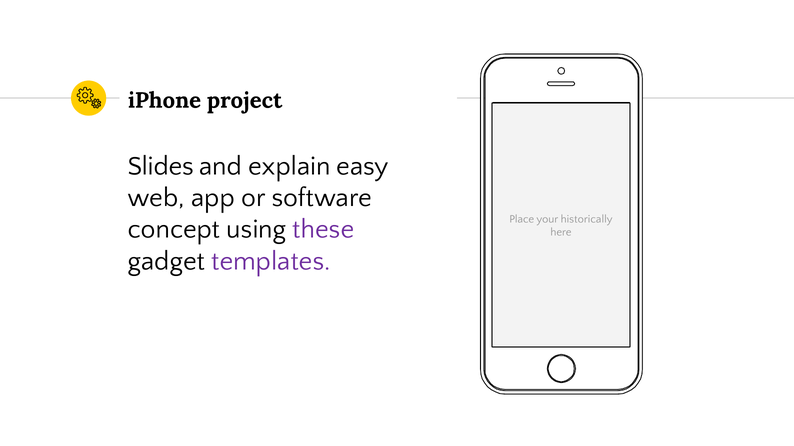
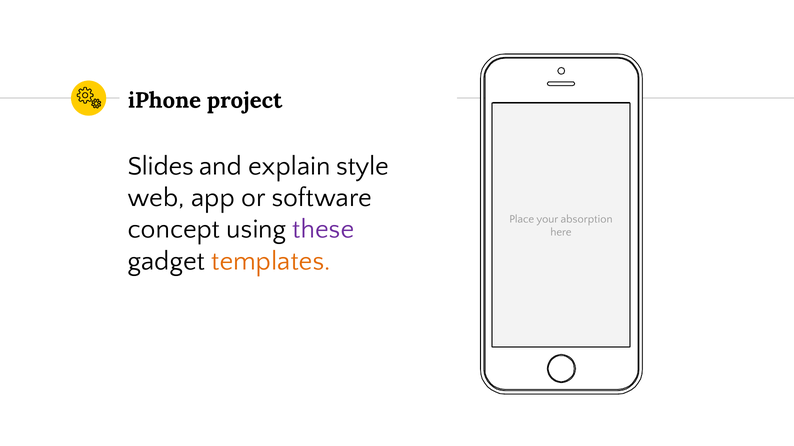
easy: easy -> style
historically: historically -> absorption
templates colour: purple -> orange
